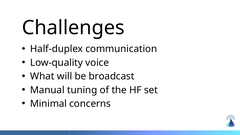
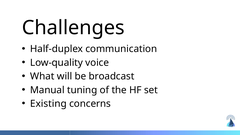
Minimal: Minimal -> Existing
